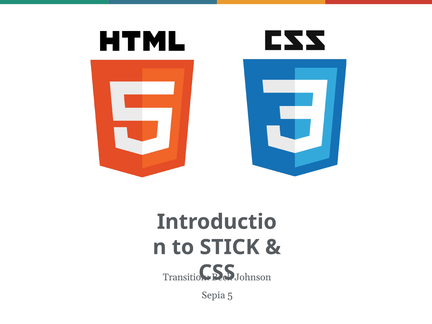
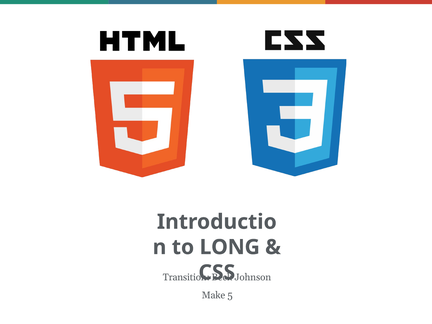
STICK: STICK -> LONG
Sepia: Sepia -> Make
